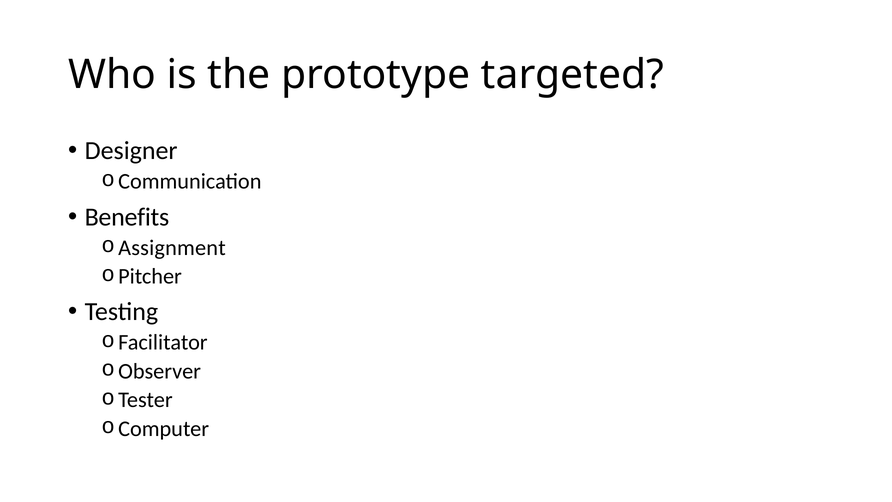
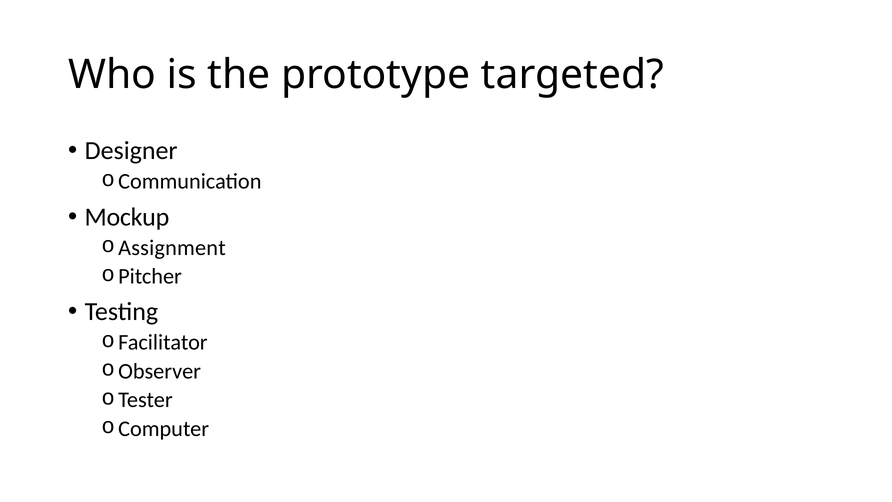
Benefits: Benefits -> Mockup
